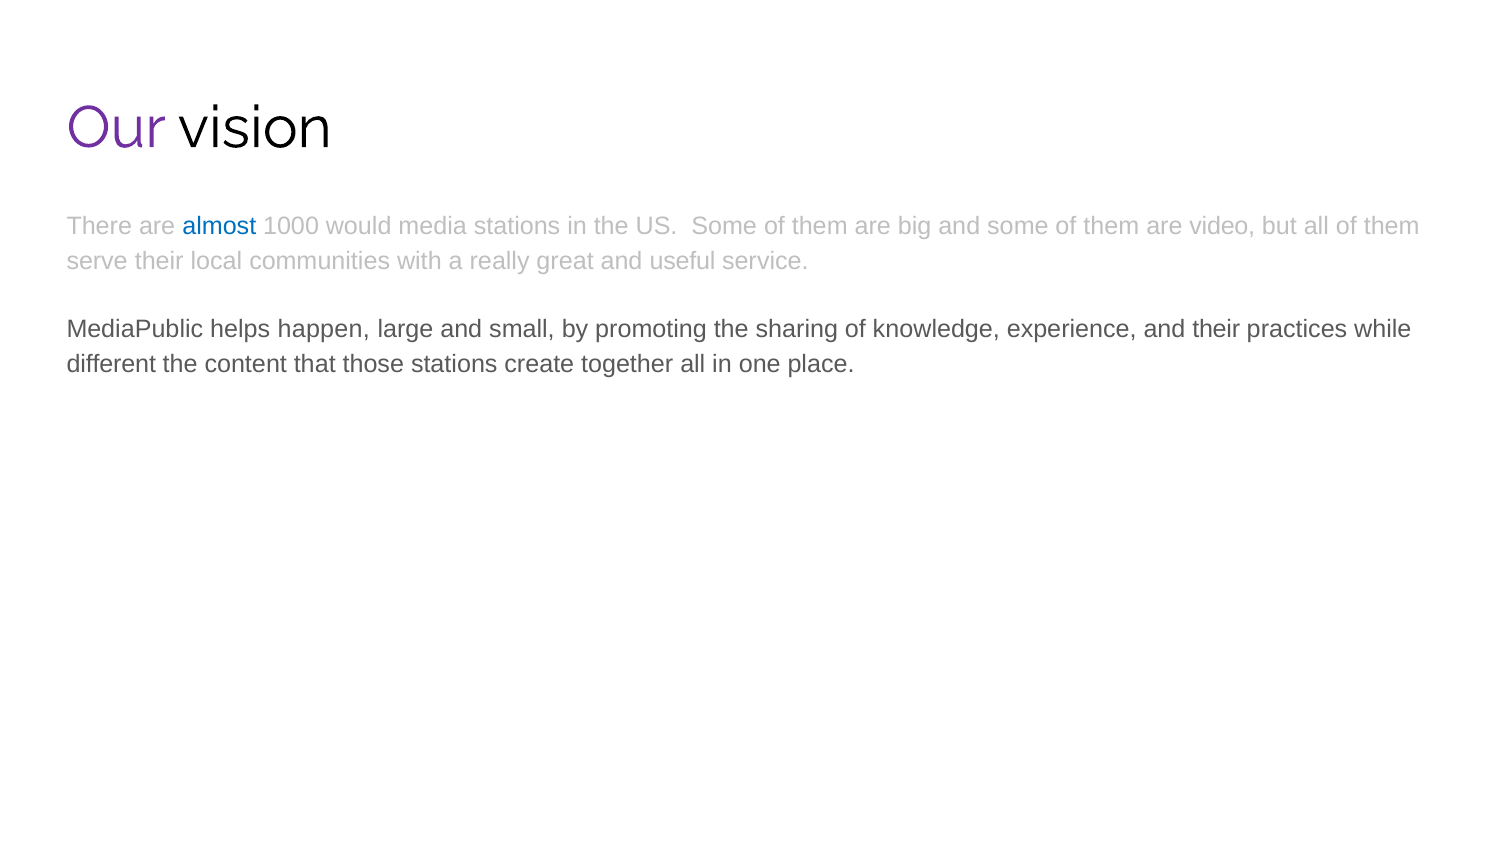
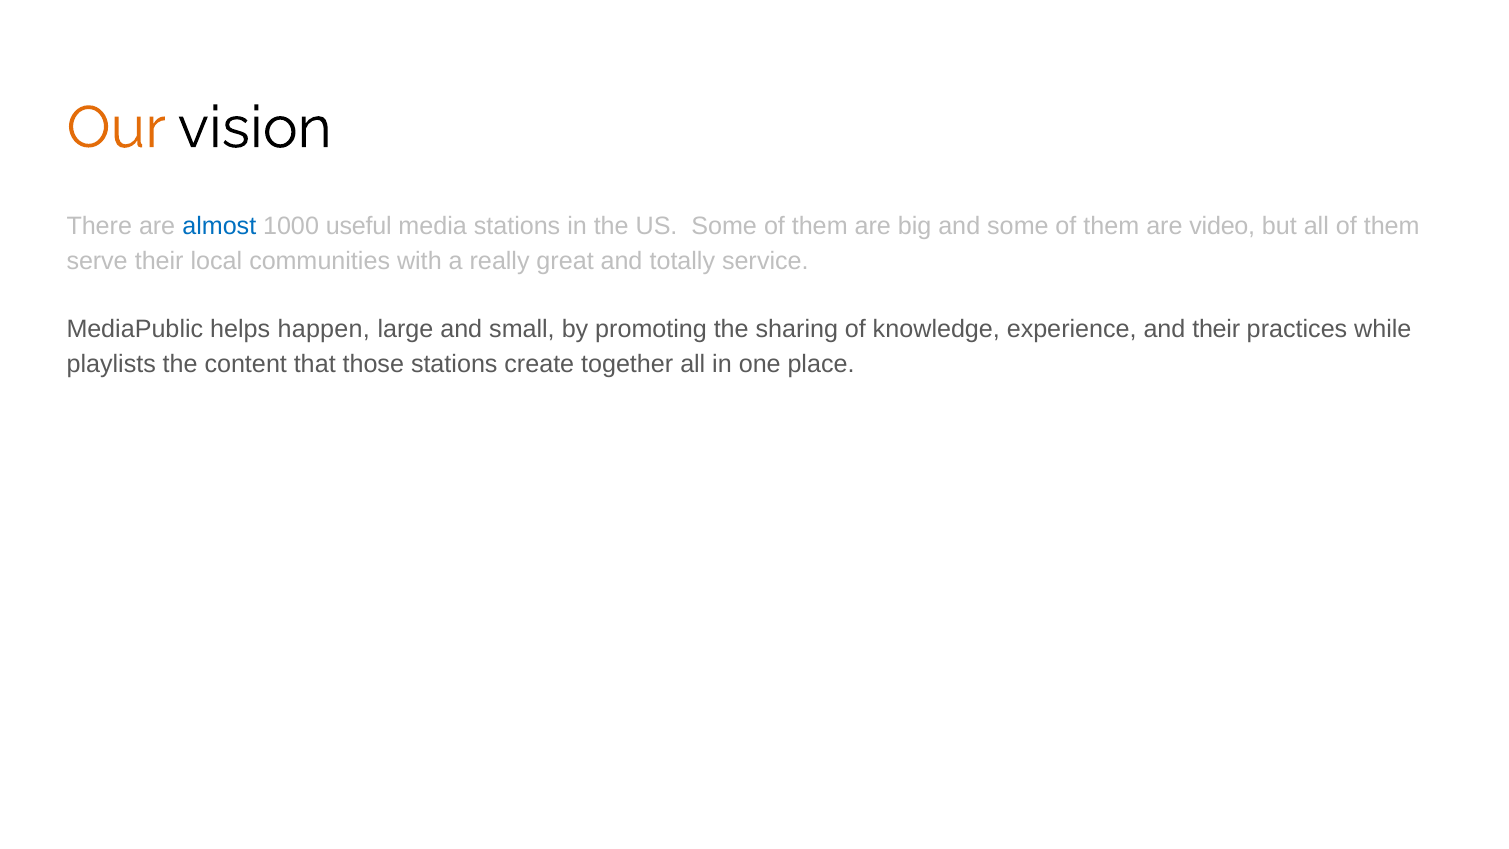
Our colour: purple -> orange
would: would -> useful
useful: useful -> totally
different: different -> playlists
